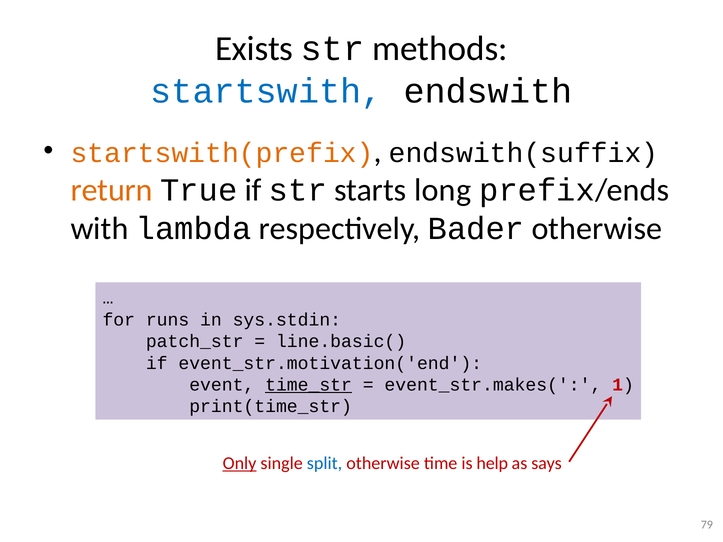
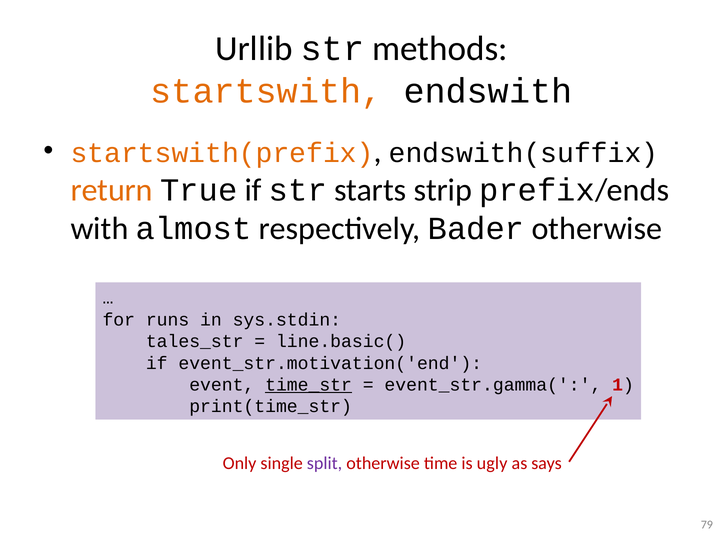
Exists: Exists -> Urllib
startswith colour: blue -> orange
long: long -> strip
lambda: lambda -> almost
patch_str: patch_str -> tales_str
event_str.makes(: event_str.makes( -> event_str.gamma(
Only underline: present -> none
split colour: blue -> purple
help: help -> ugly
